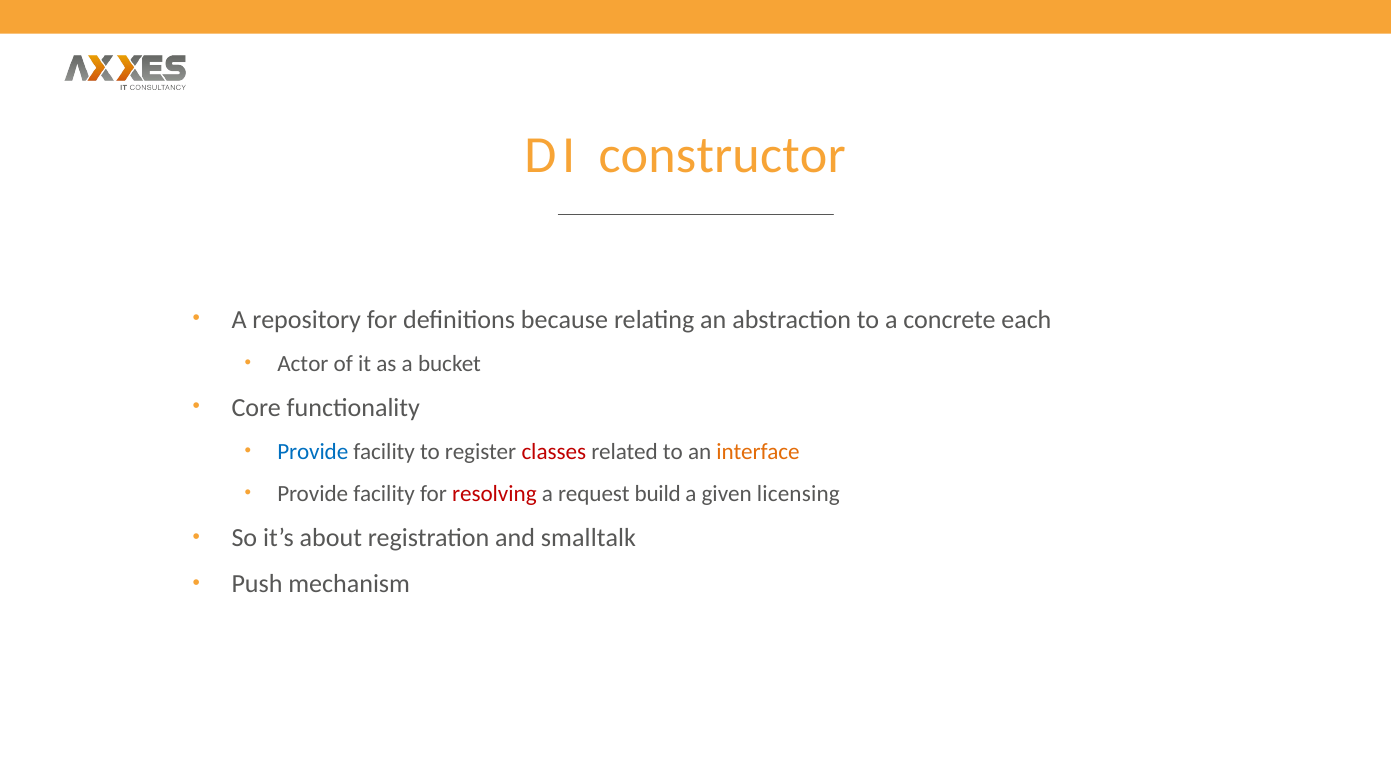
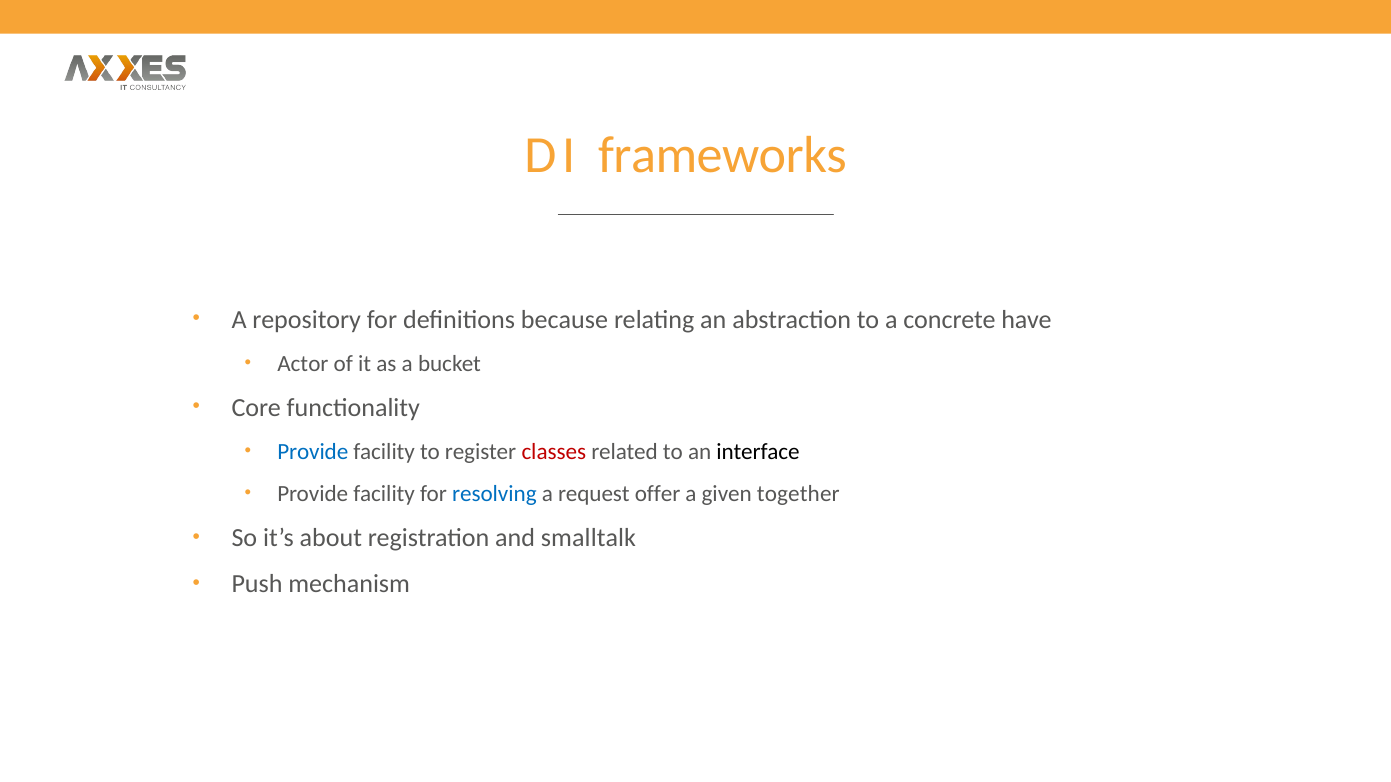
constructor: constructor -> frameworks
each: each -> have
interface colour: orange -> black
resolving colour: red -> blue
build: build -> offer
licensing: licensing -> together
